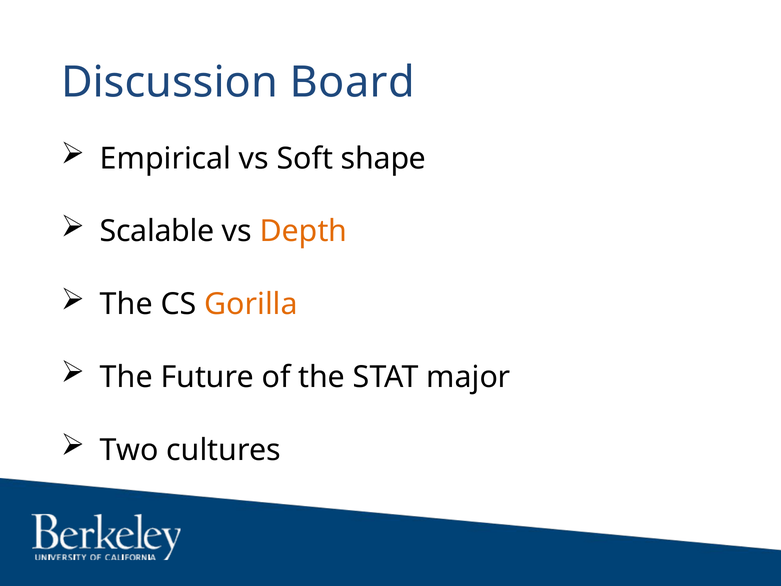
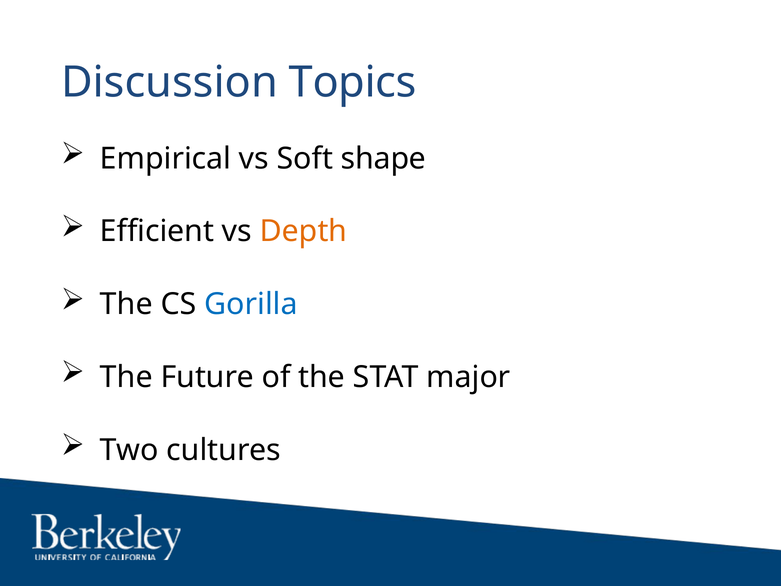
Board: Board -> Topics
Scalable: Scalable -> Efficient
Gorilla colour: orange -> blue
